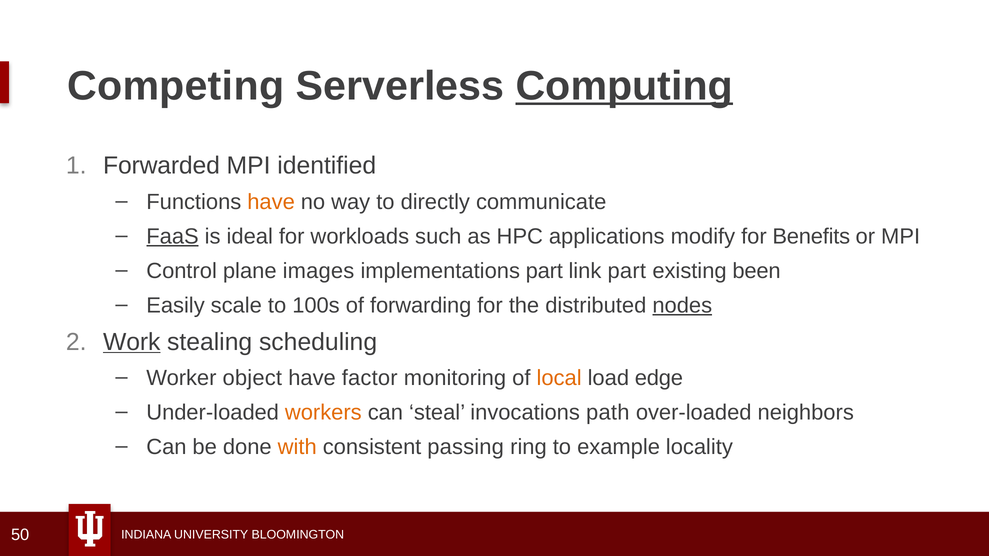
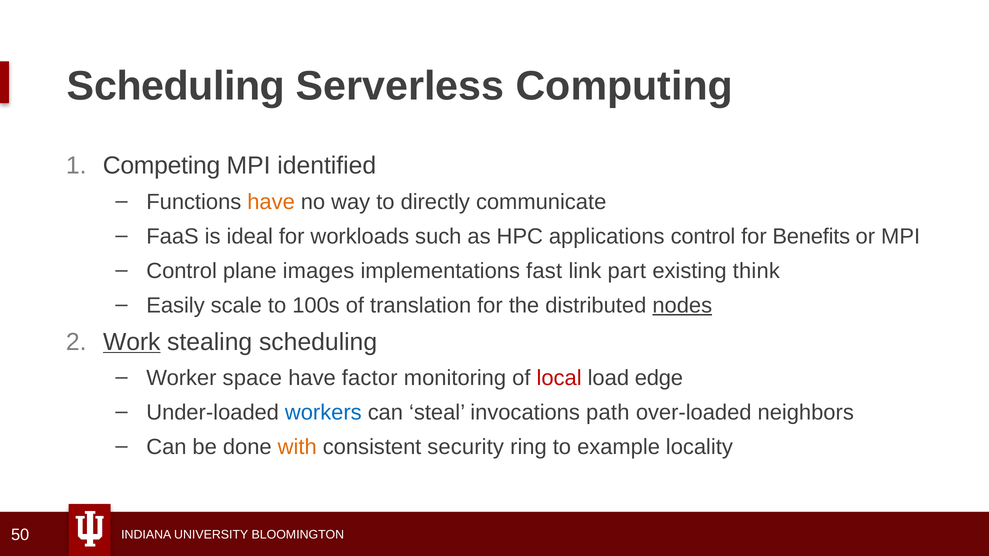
Competing at (176, 86): Competing -> Scheduling
Computing underline: present -> none
Forwarded: Forwarded -> Competing
FaaS underline: present -> none
applications modify: modify -> control
implementations part: part -> fast
been: been -> think
forwarding: forwarding -> translation
object: object -> space
local colour: orange -> red
workers colour: orange -> blue
passing: passing -> security
